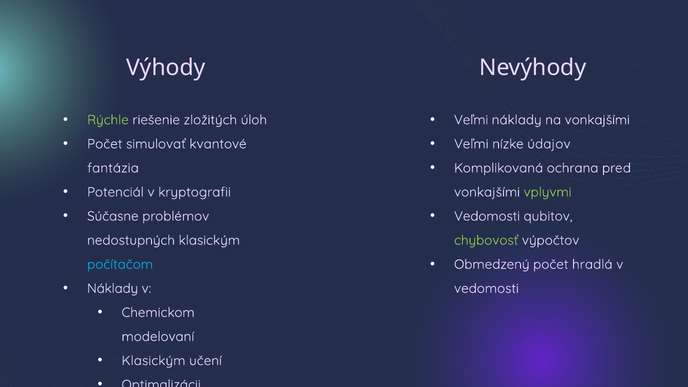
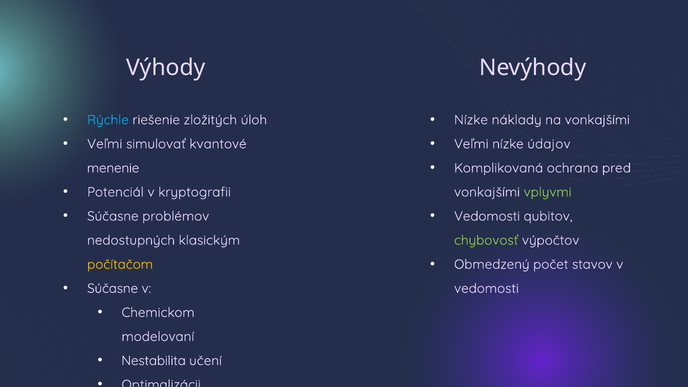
Rýchle colour: light green -> light blue
Veľmi at (471, 120): Veľmi -> Nízke
Počet at (105, 144): Počet -> Veľmi
fantázia: fantázia -> menenie
hradlá: hradlá -> stavov
počítačom colour: light blue -> yellow
Náklady at (113, 288): Náklady -> Súčasne
Klasickým at (153, 361): Klasickým -> Nestabilita
